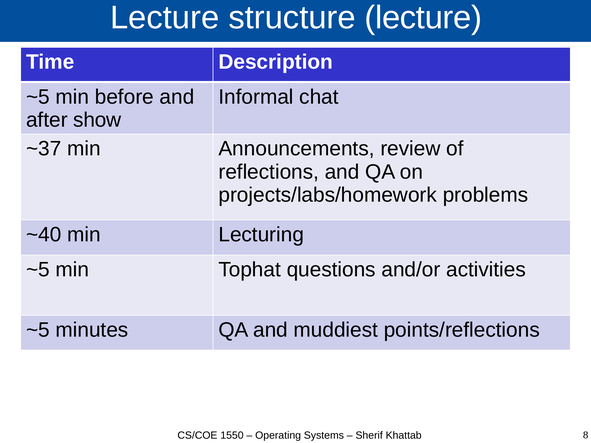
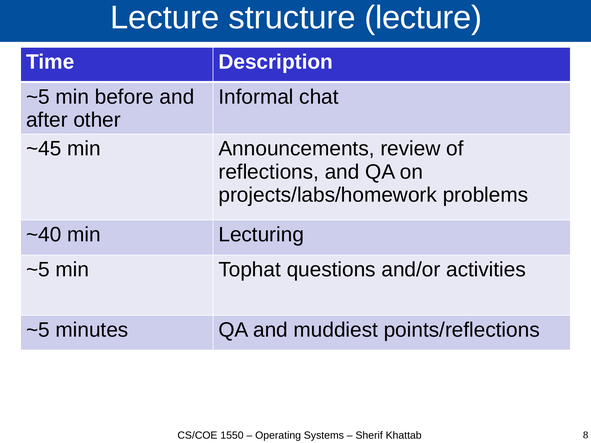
show: show -> other
~37: ~37 -> ~45
